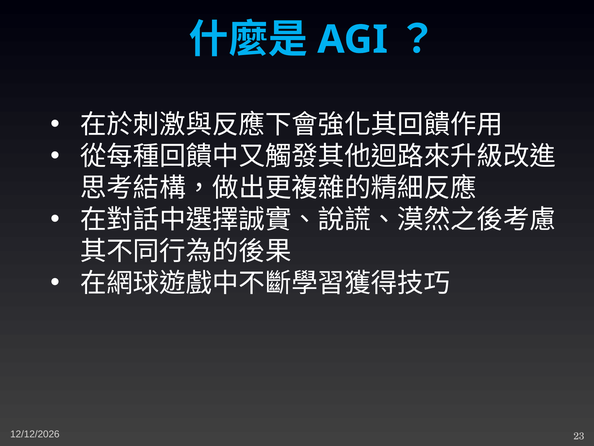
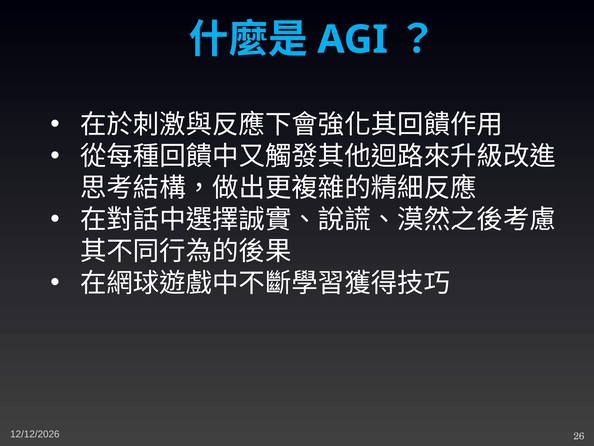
23: 23 -> 26
